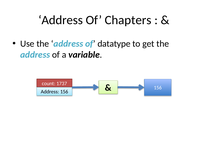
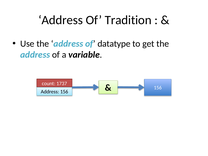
Chapters: Chapters -> Tradition
